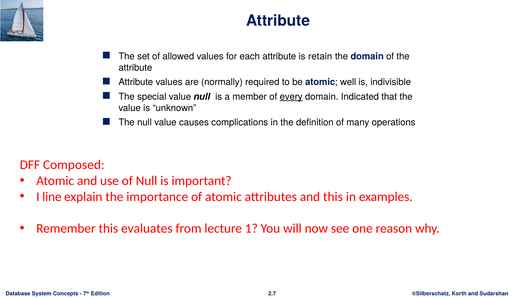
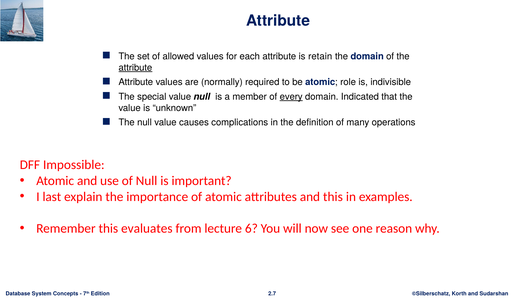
attribute at (135, 68) underline: none -> present
well: well -> role
Composed: Composed -> Impossible
line: line -> last
1: 1 -> 6
